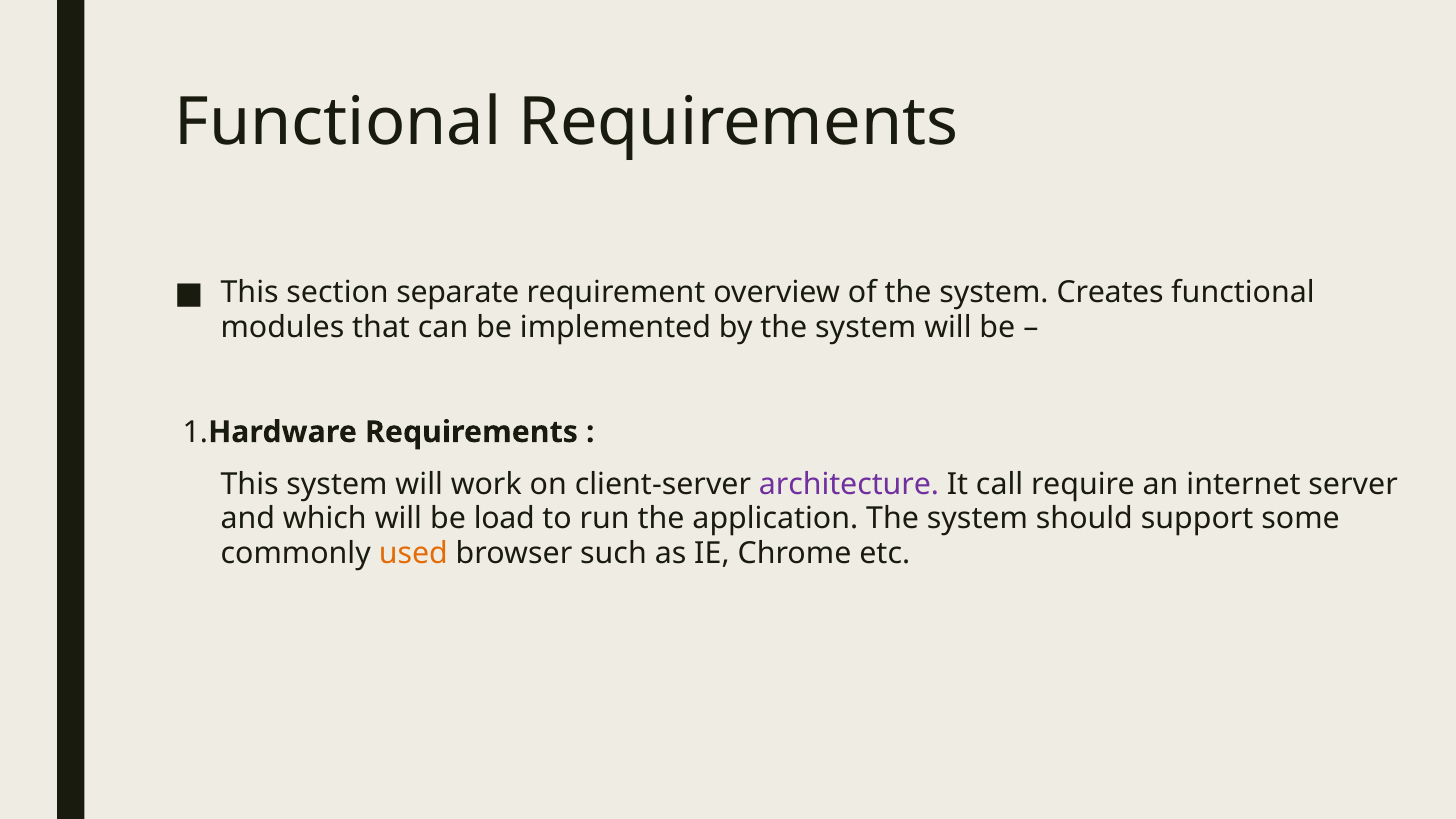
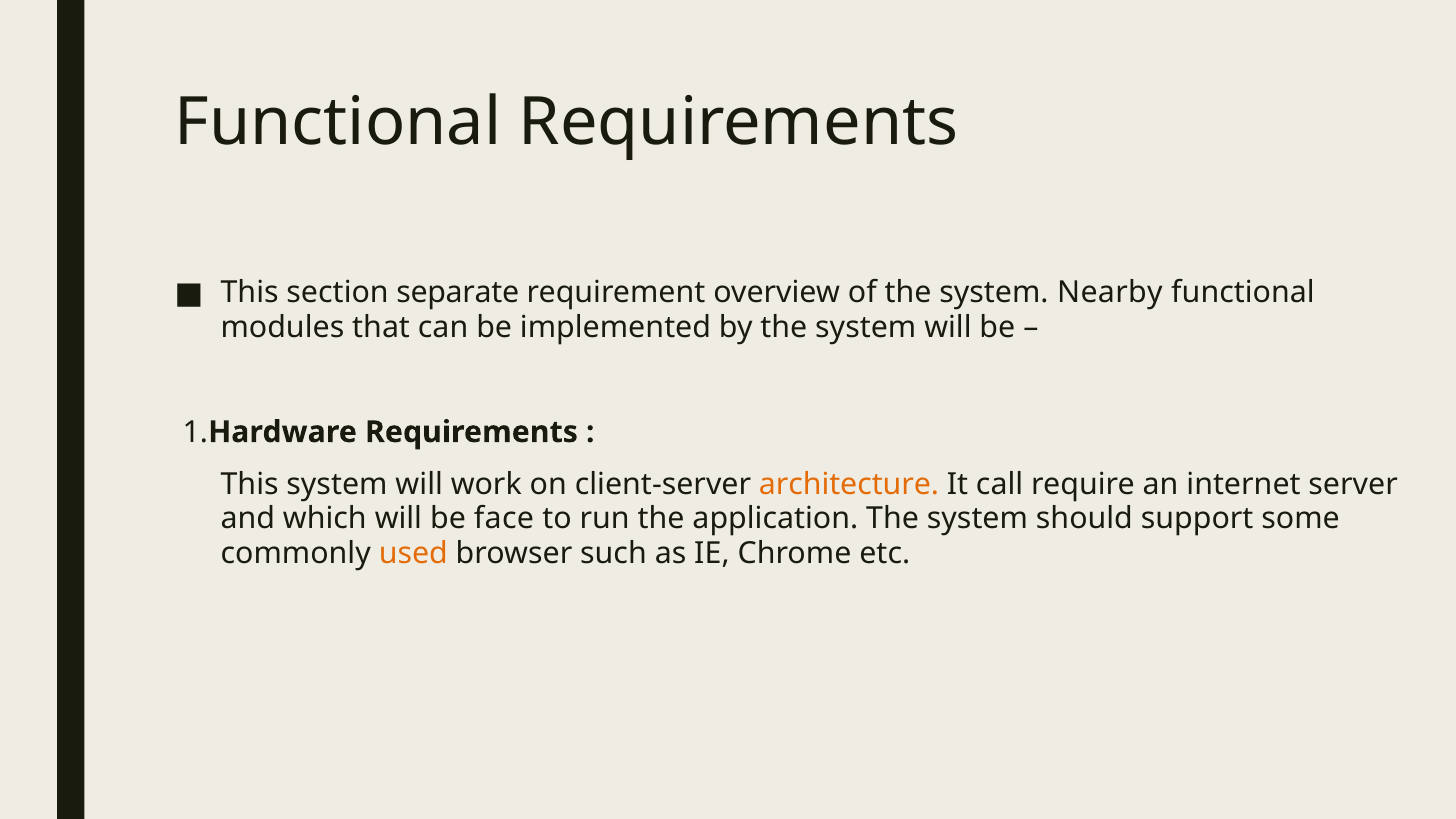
Creates: Creates -> Nearby
architecture colour: purple -> orange
load: load -> face
